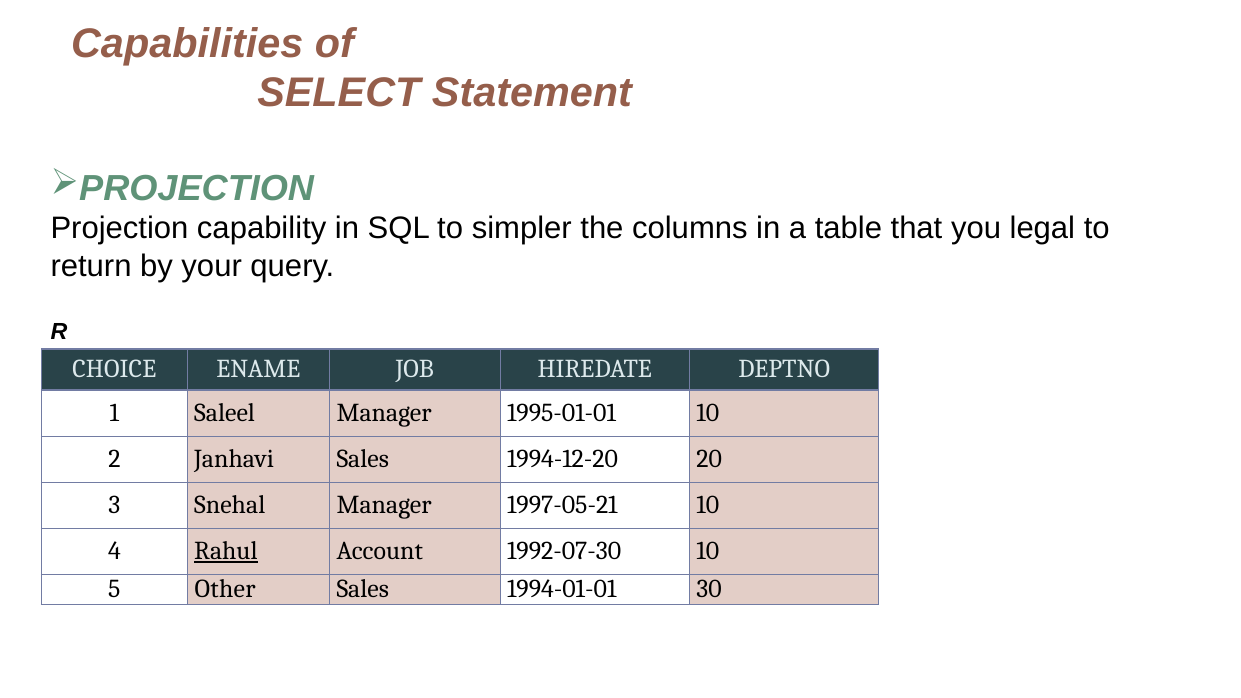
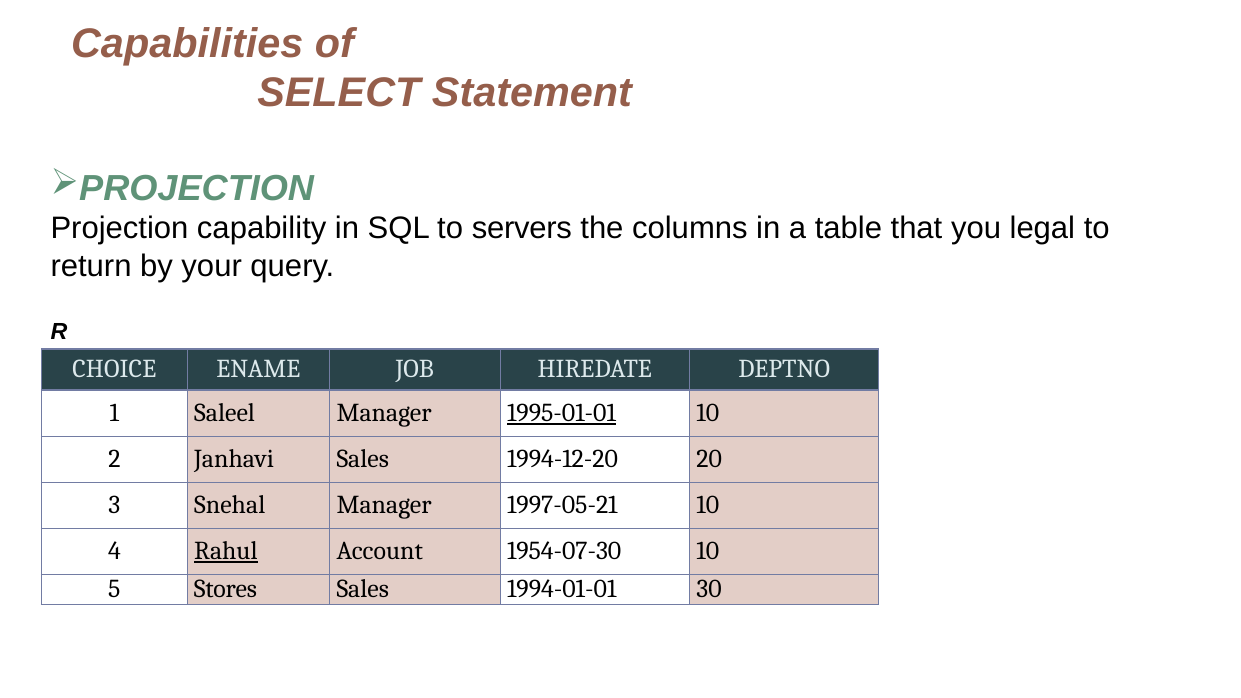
simpler: simpler -> servers
1995-01-01 underline: none -> present
1992-07-30: 1992-07-30 -> 1954-07-30
Other: Other -> Stores
